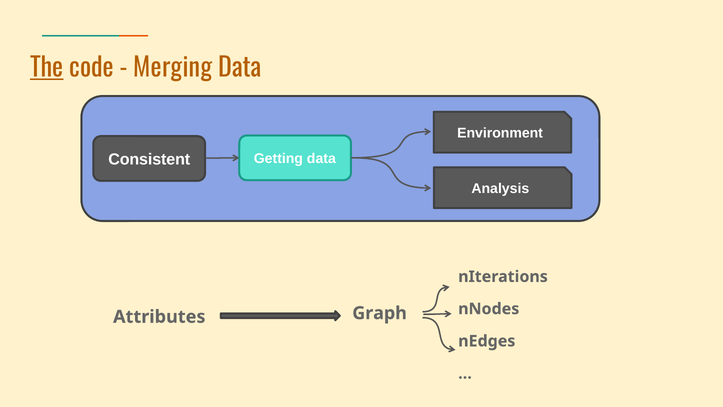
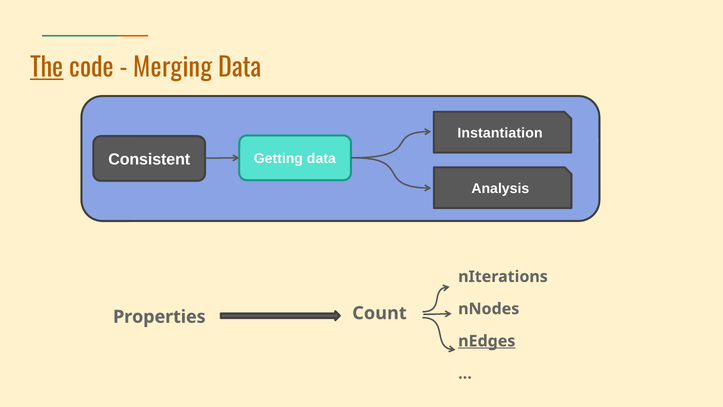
Environment: Environment -> Instantiation
Graph: Graph -> Count
Attributes: Attributes -> Properties
nEdges underline: none -> present
